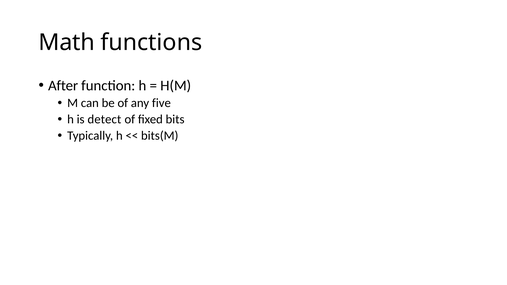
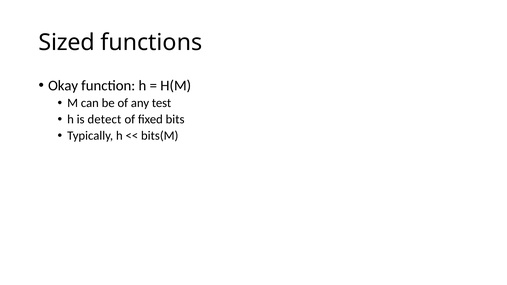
Math: Math -> Sized
After: After -> Okay
five: five -> test
